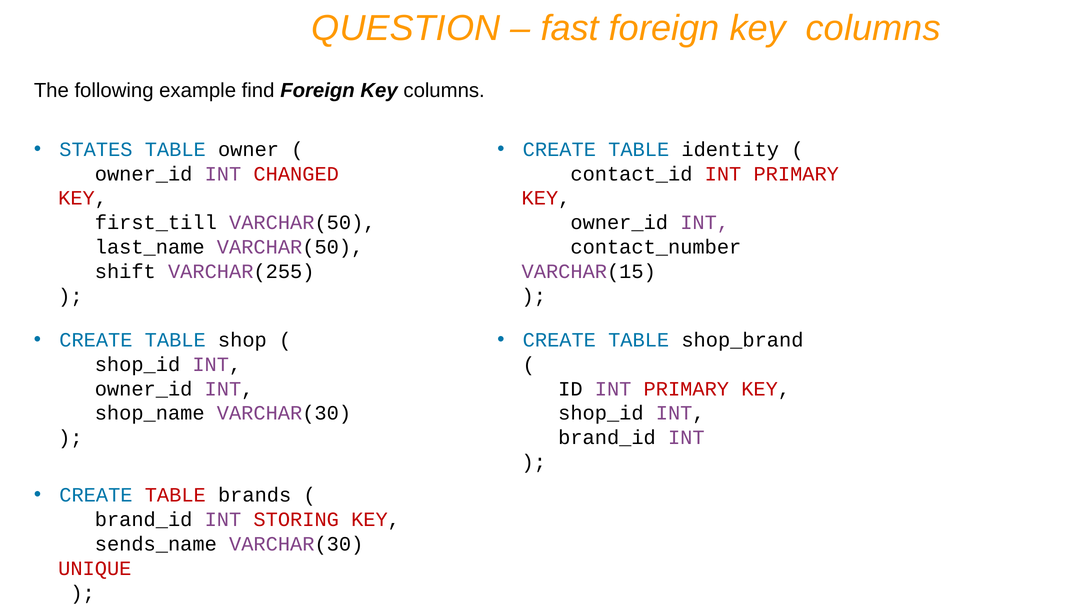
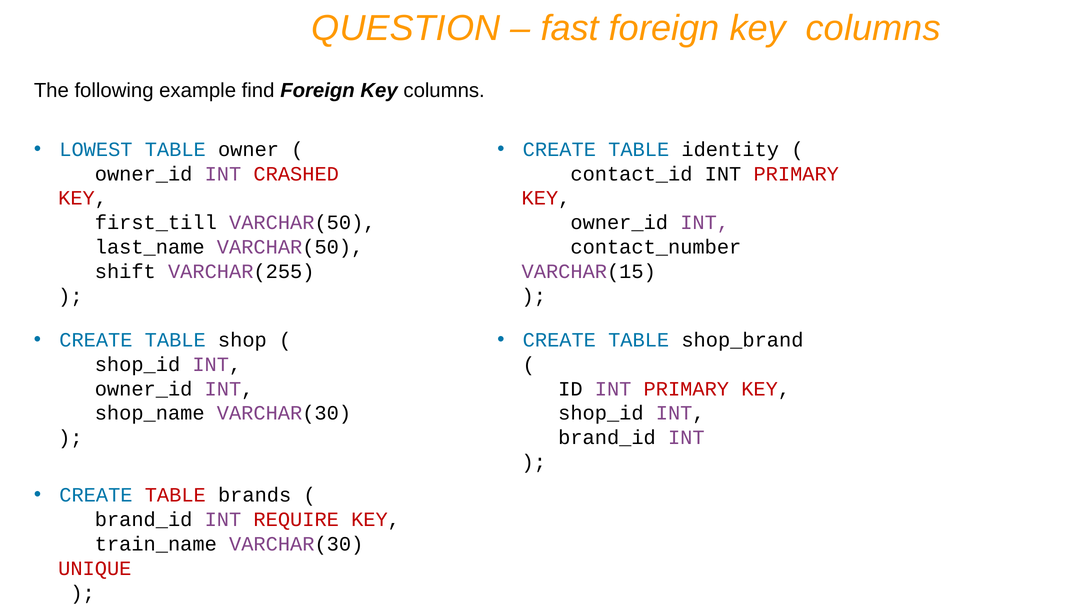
STATES: STATES -> LOWEST
CHANGED: CHANGED -> CRASHED
INT at (723, 174) colour: red -> black
STORING: STORING -> REQUIRE
sends_name: sends_name -> train_name
